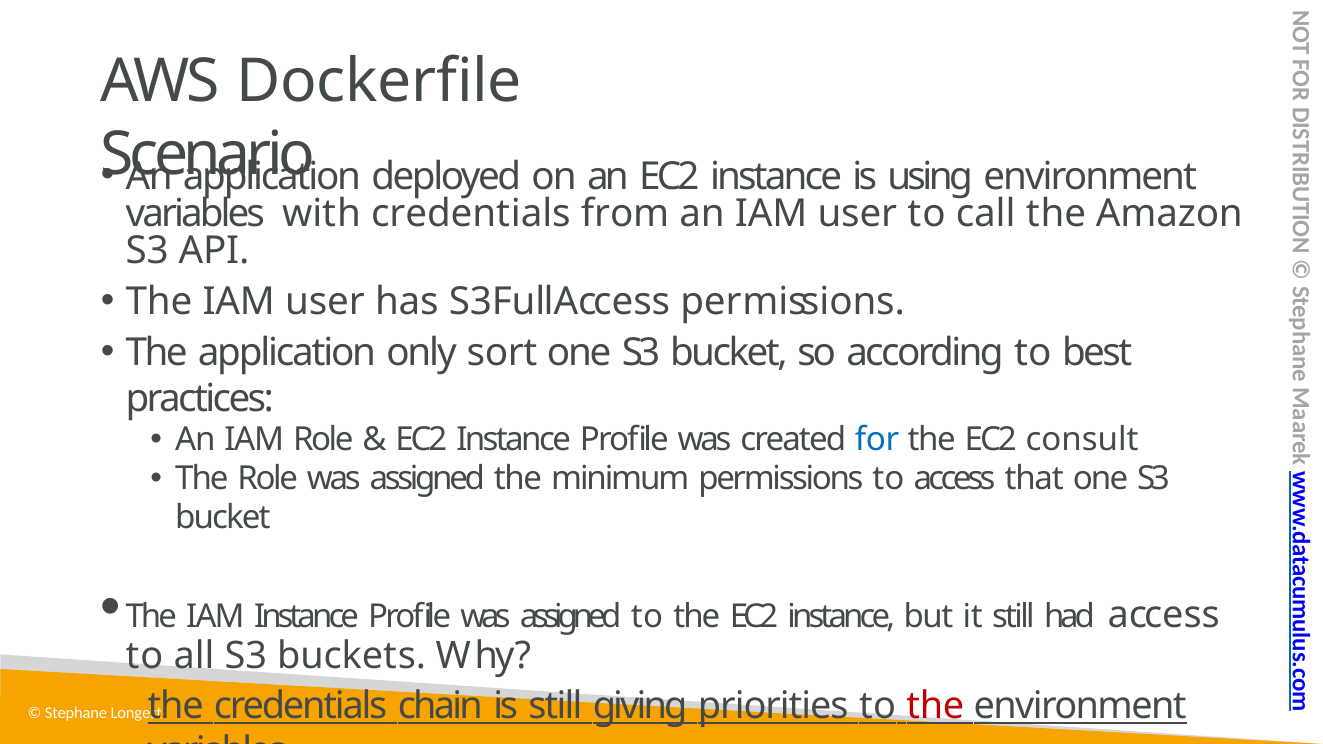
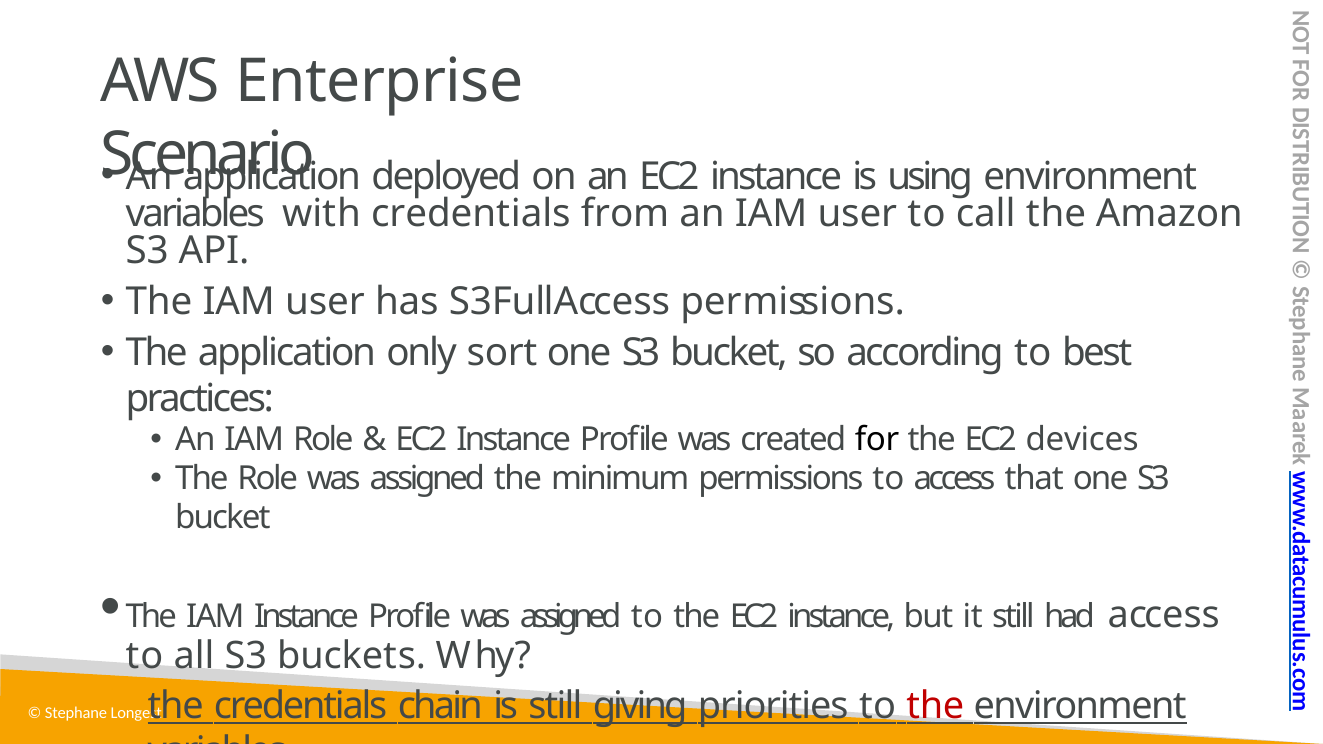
Dockerfile: Dockerfile -> Enterprise
for colour: blue -> black
consult: consult -> devices
